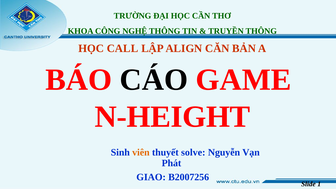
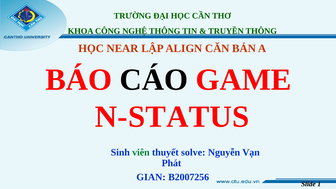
CALL: CALL -> NEAR
N-HEIGHT: N-HEIGHT -> N-STATUS
viên colour: orange -> green
GIAO: GIAO -> GIAN
